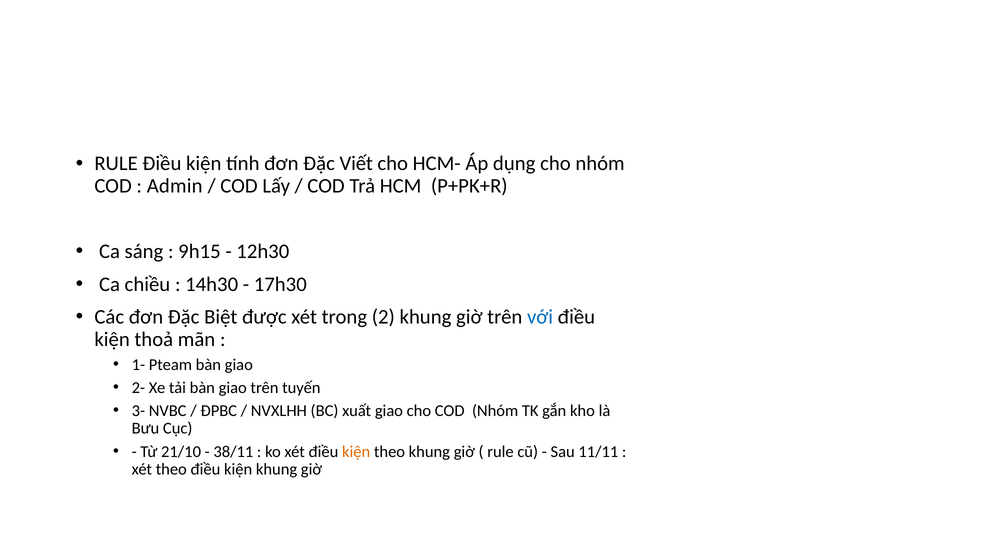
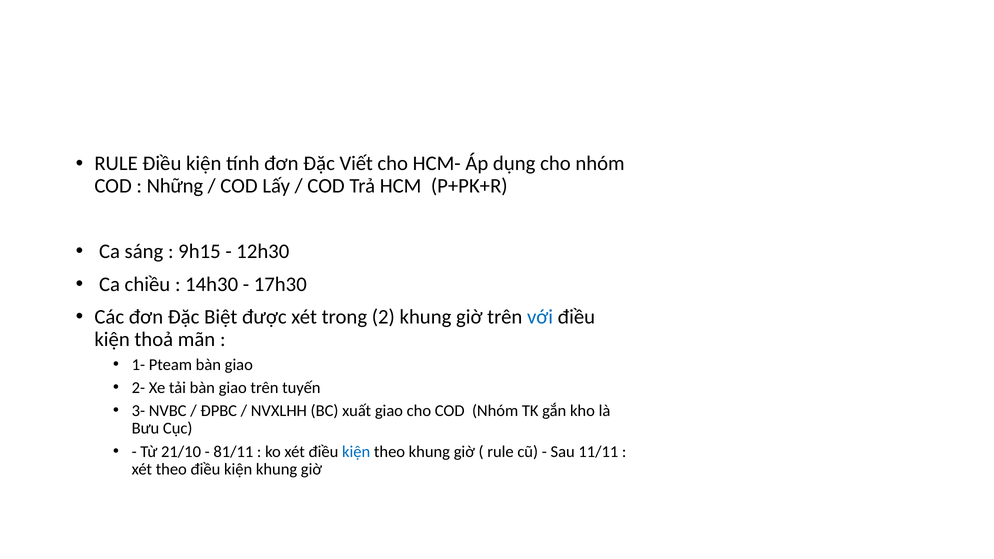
Admin: Admin -> Những
38/11: 38/11 -> 81/11
kiện at (356, 452) colour: orange -> blue
